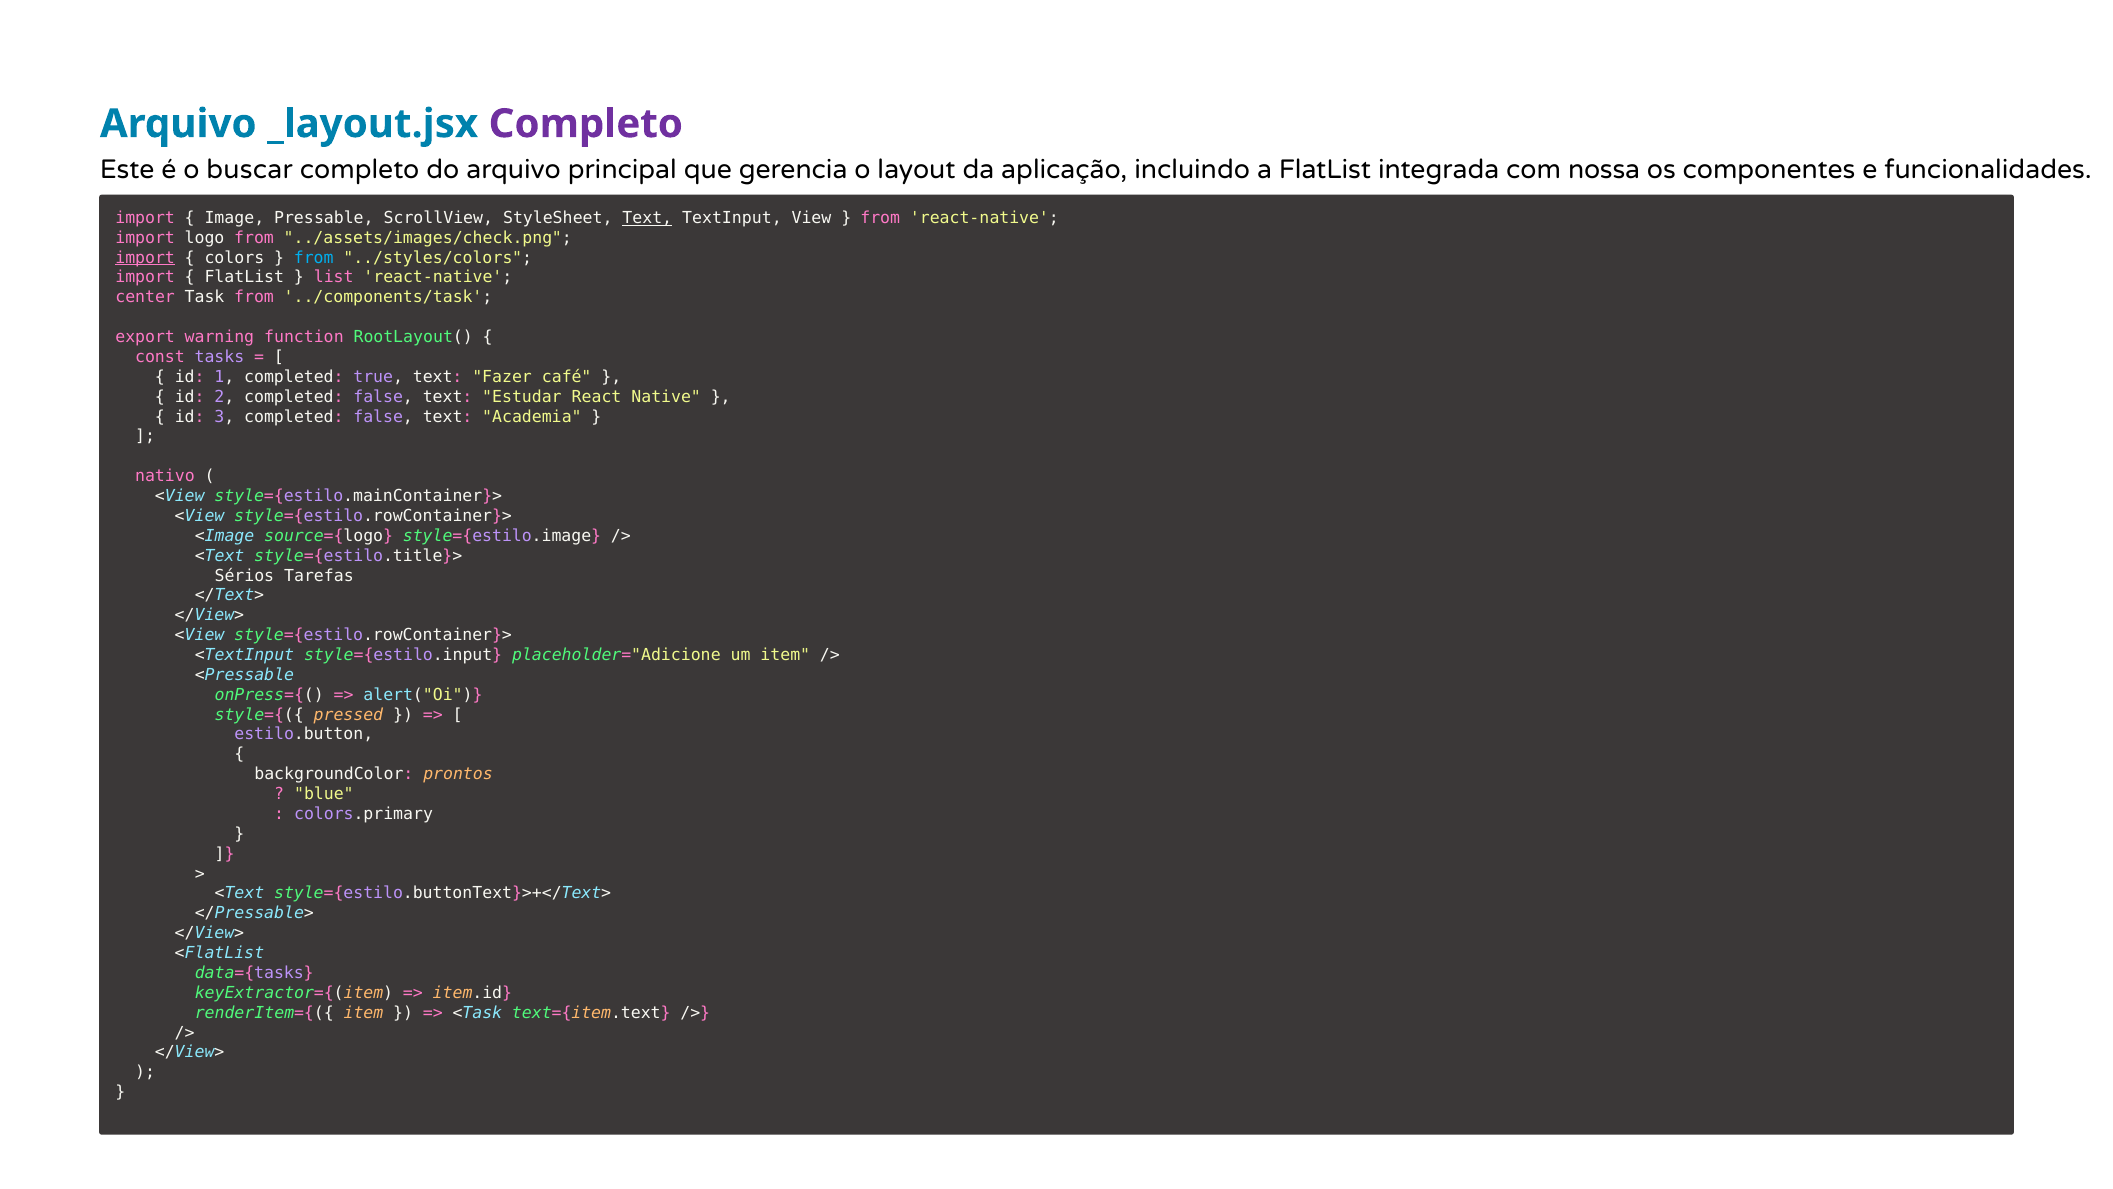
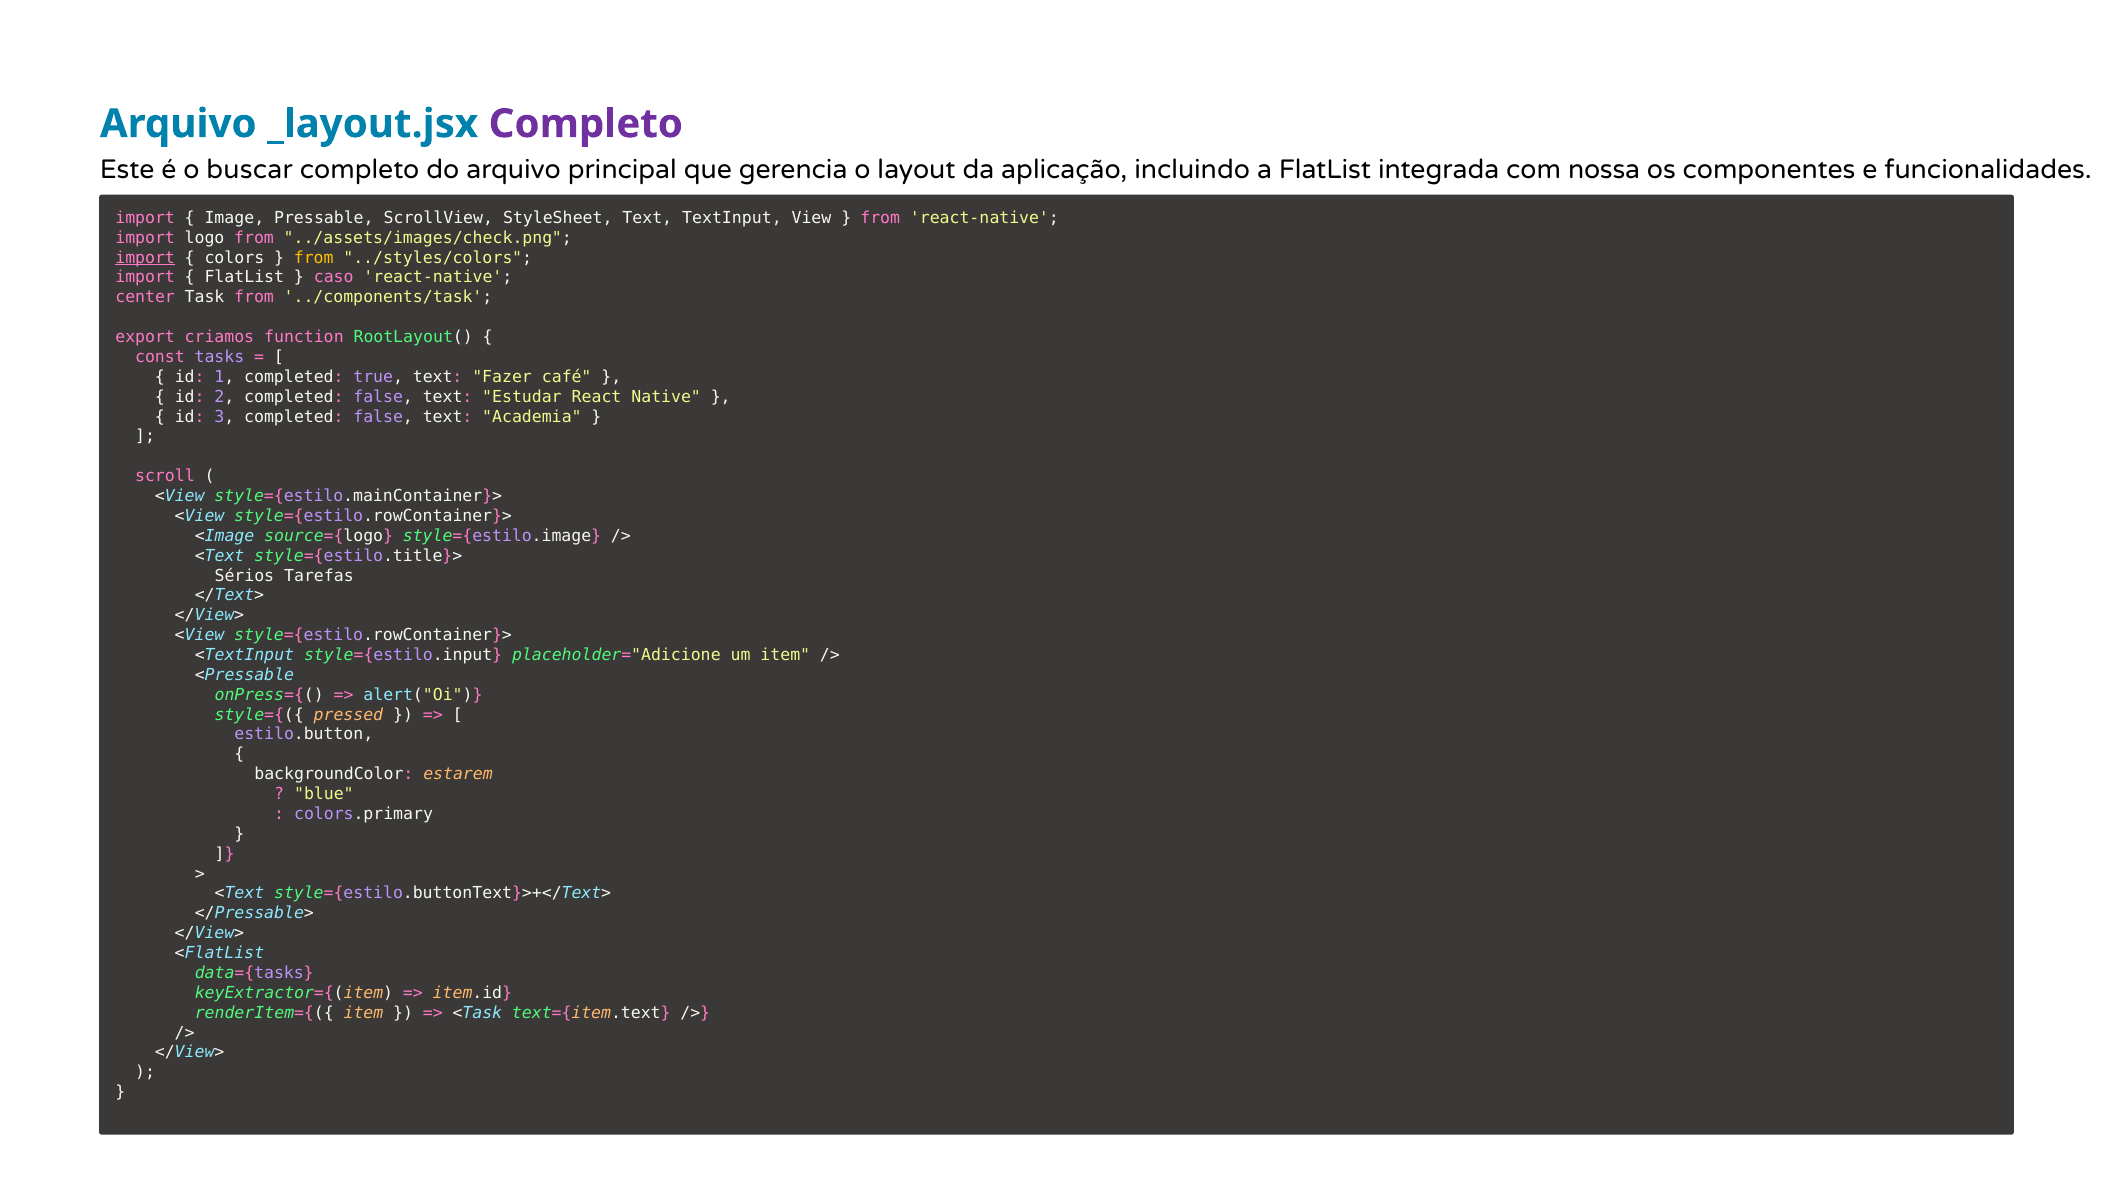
Text at (647, 218) underline: present -> none
from at (314, 258) colour: light blue -> yellow
list: list -> caso
warning: warning -> criamos
nativo: nativo -> scroll
prontos: prontos -> estarem
